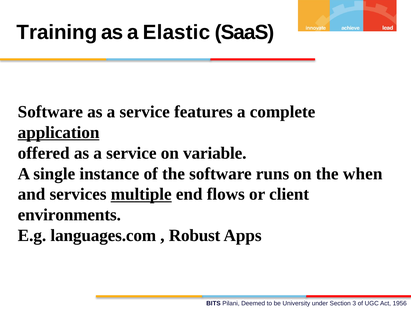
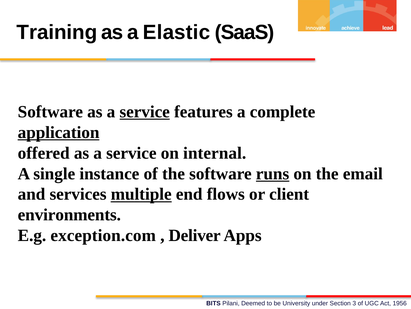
service at (145, 112) underline: none -> present
variable: variable -> internal
runs underline: none -> present
when: when -> email
languages.com: languages.com -> exception.com
Robust: Robust -> Deliver
